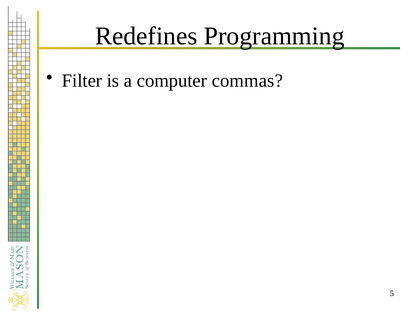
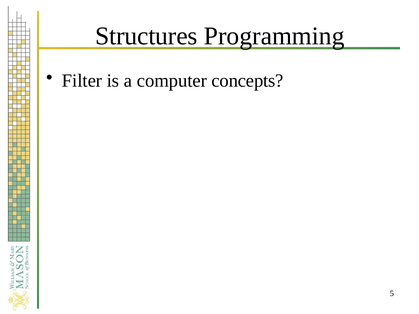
Redefines: Redefines -> Structures
commas: commas -> concepts
